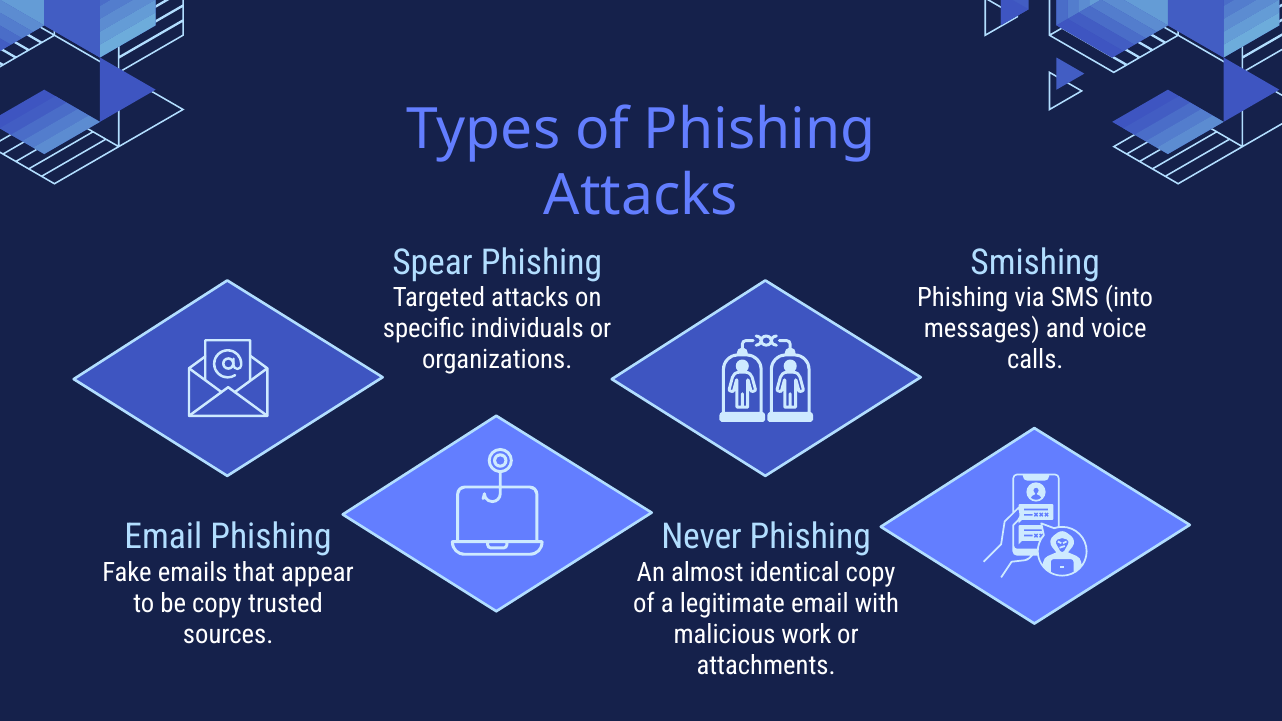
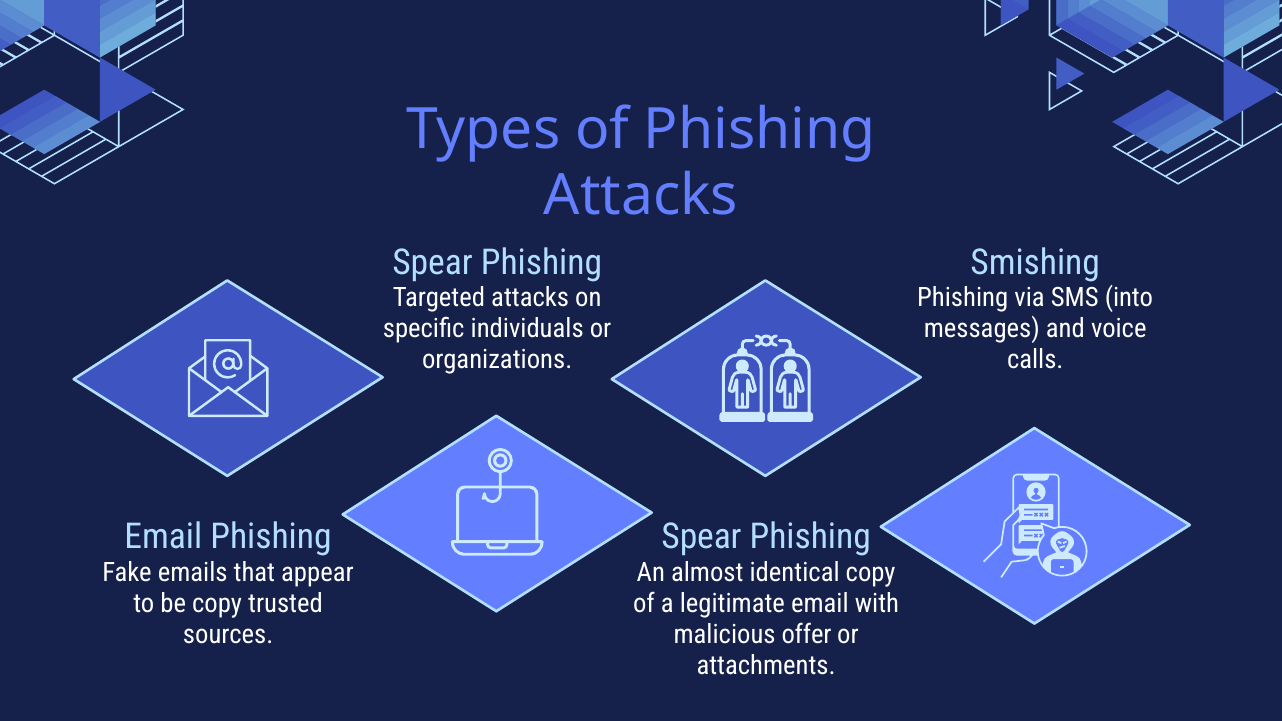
Never at (702, 537): Never -> Spear
work: work -> offer
